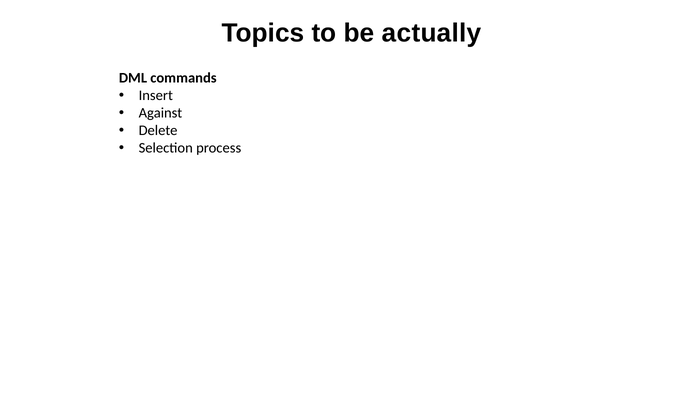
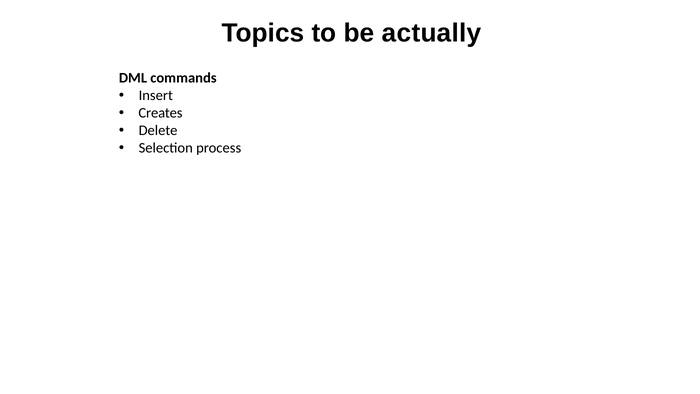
Against: Against -> Creates
